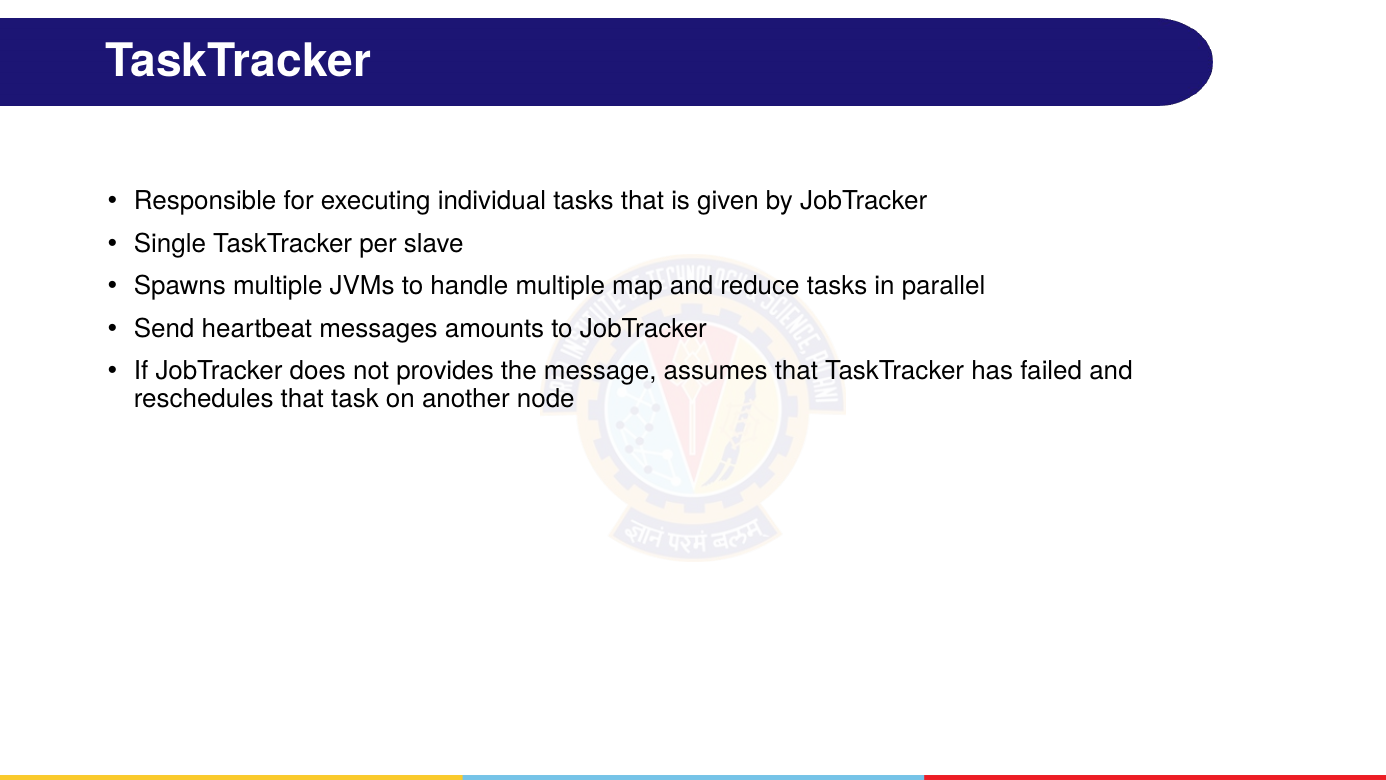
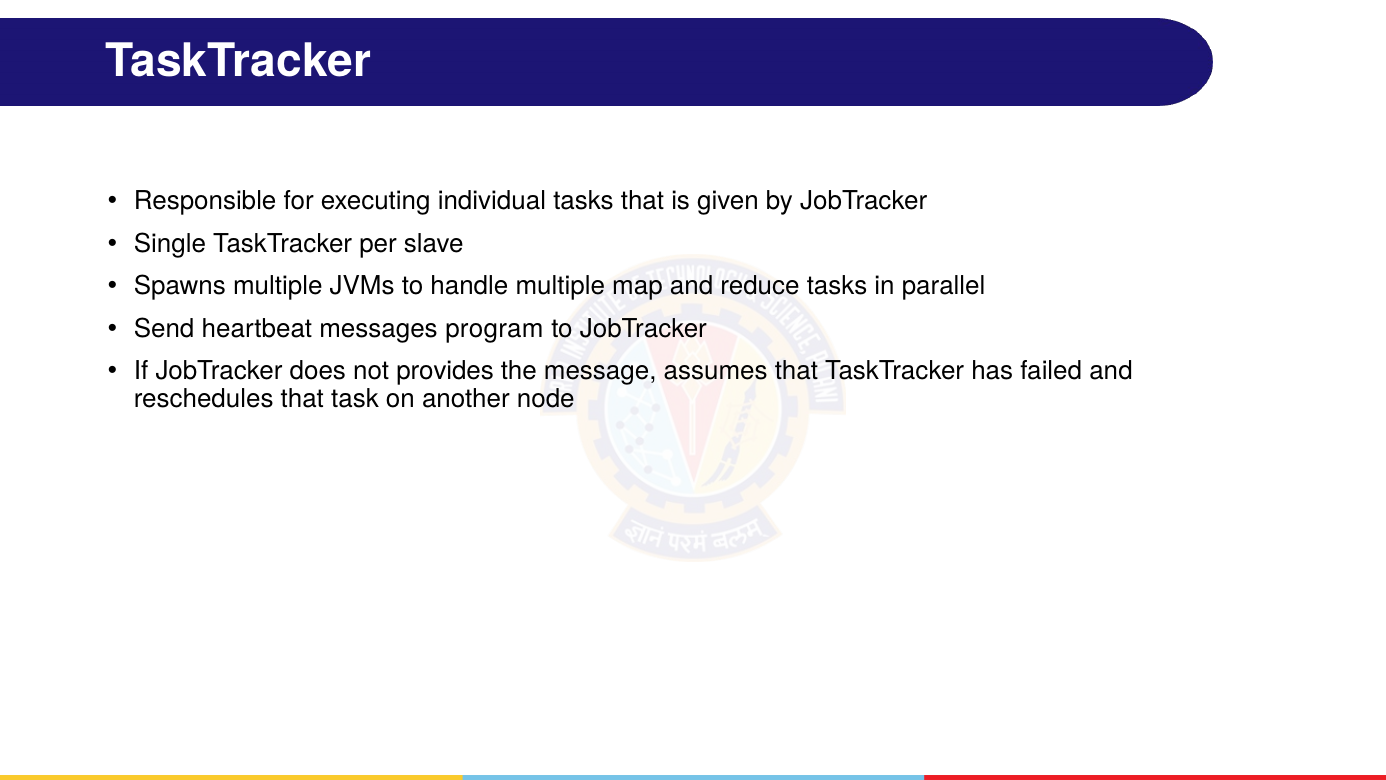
amounts: amounts -> program
